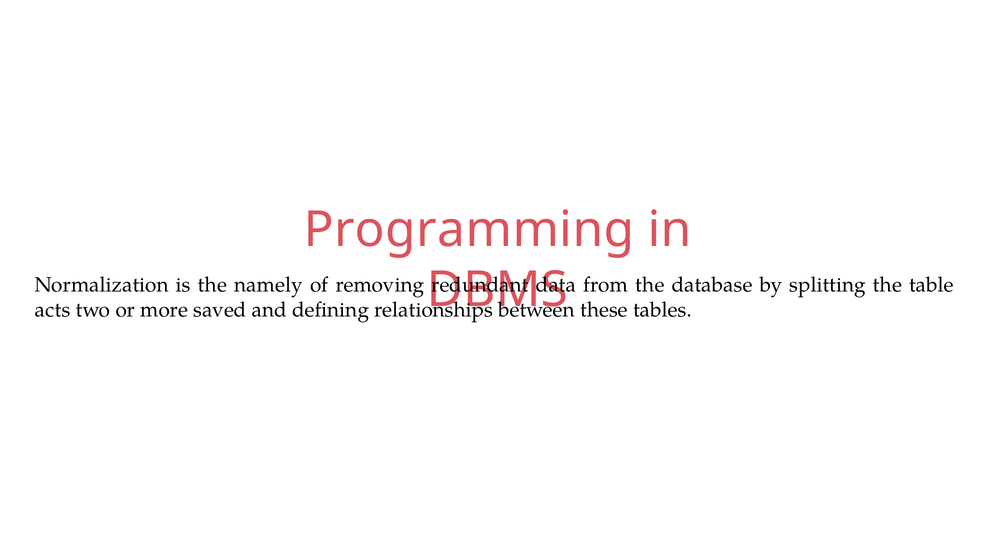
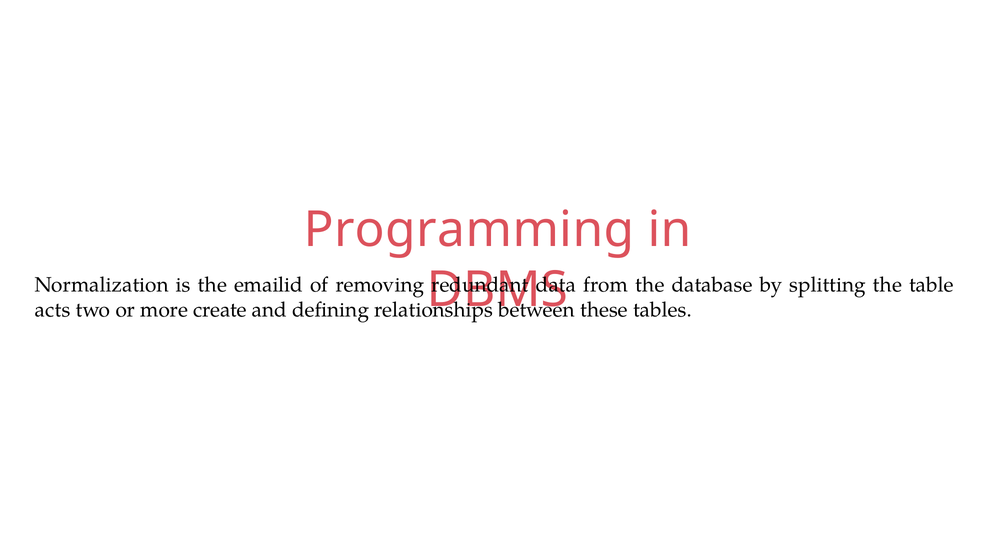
namely: namely -> emailid
saved: saved -> create
